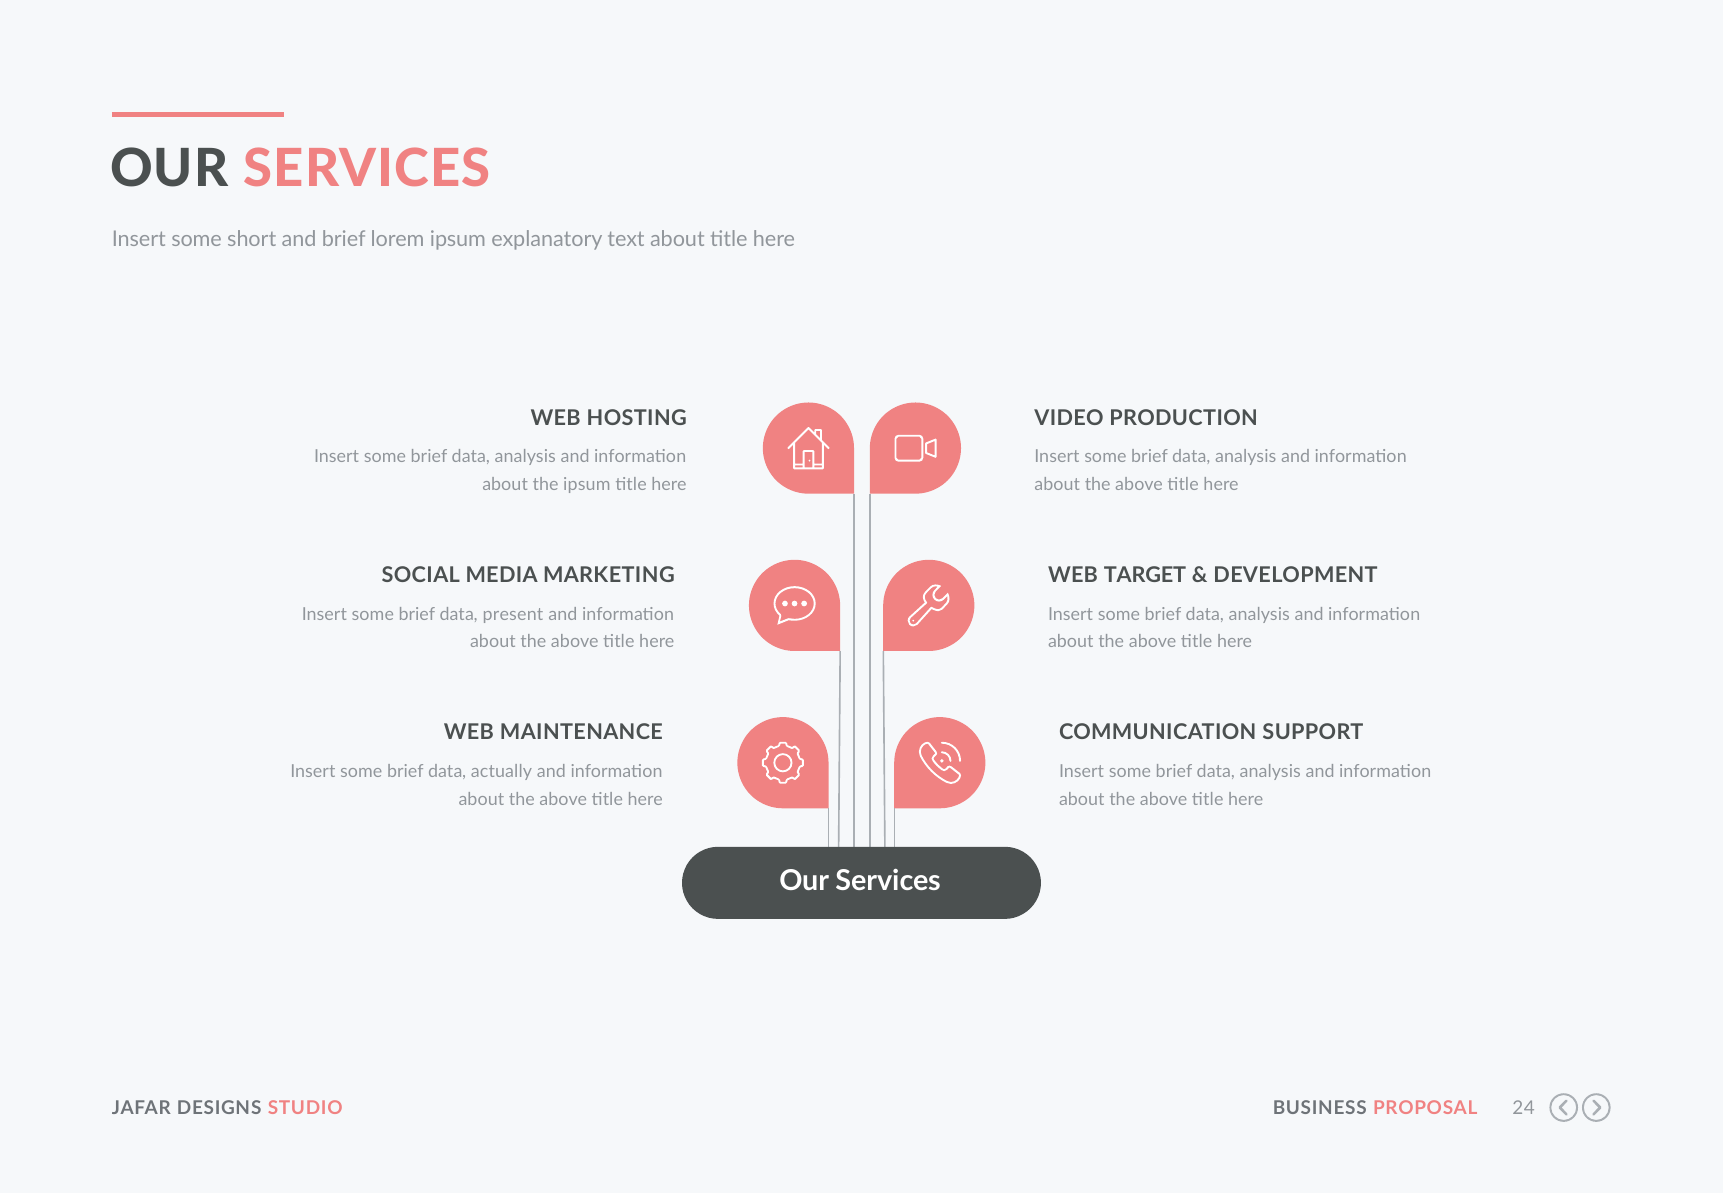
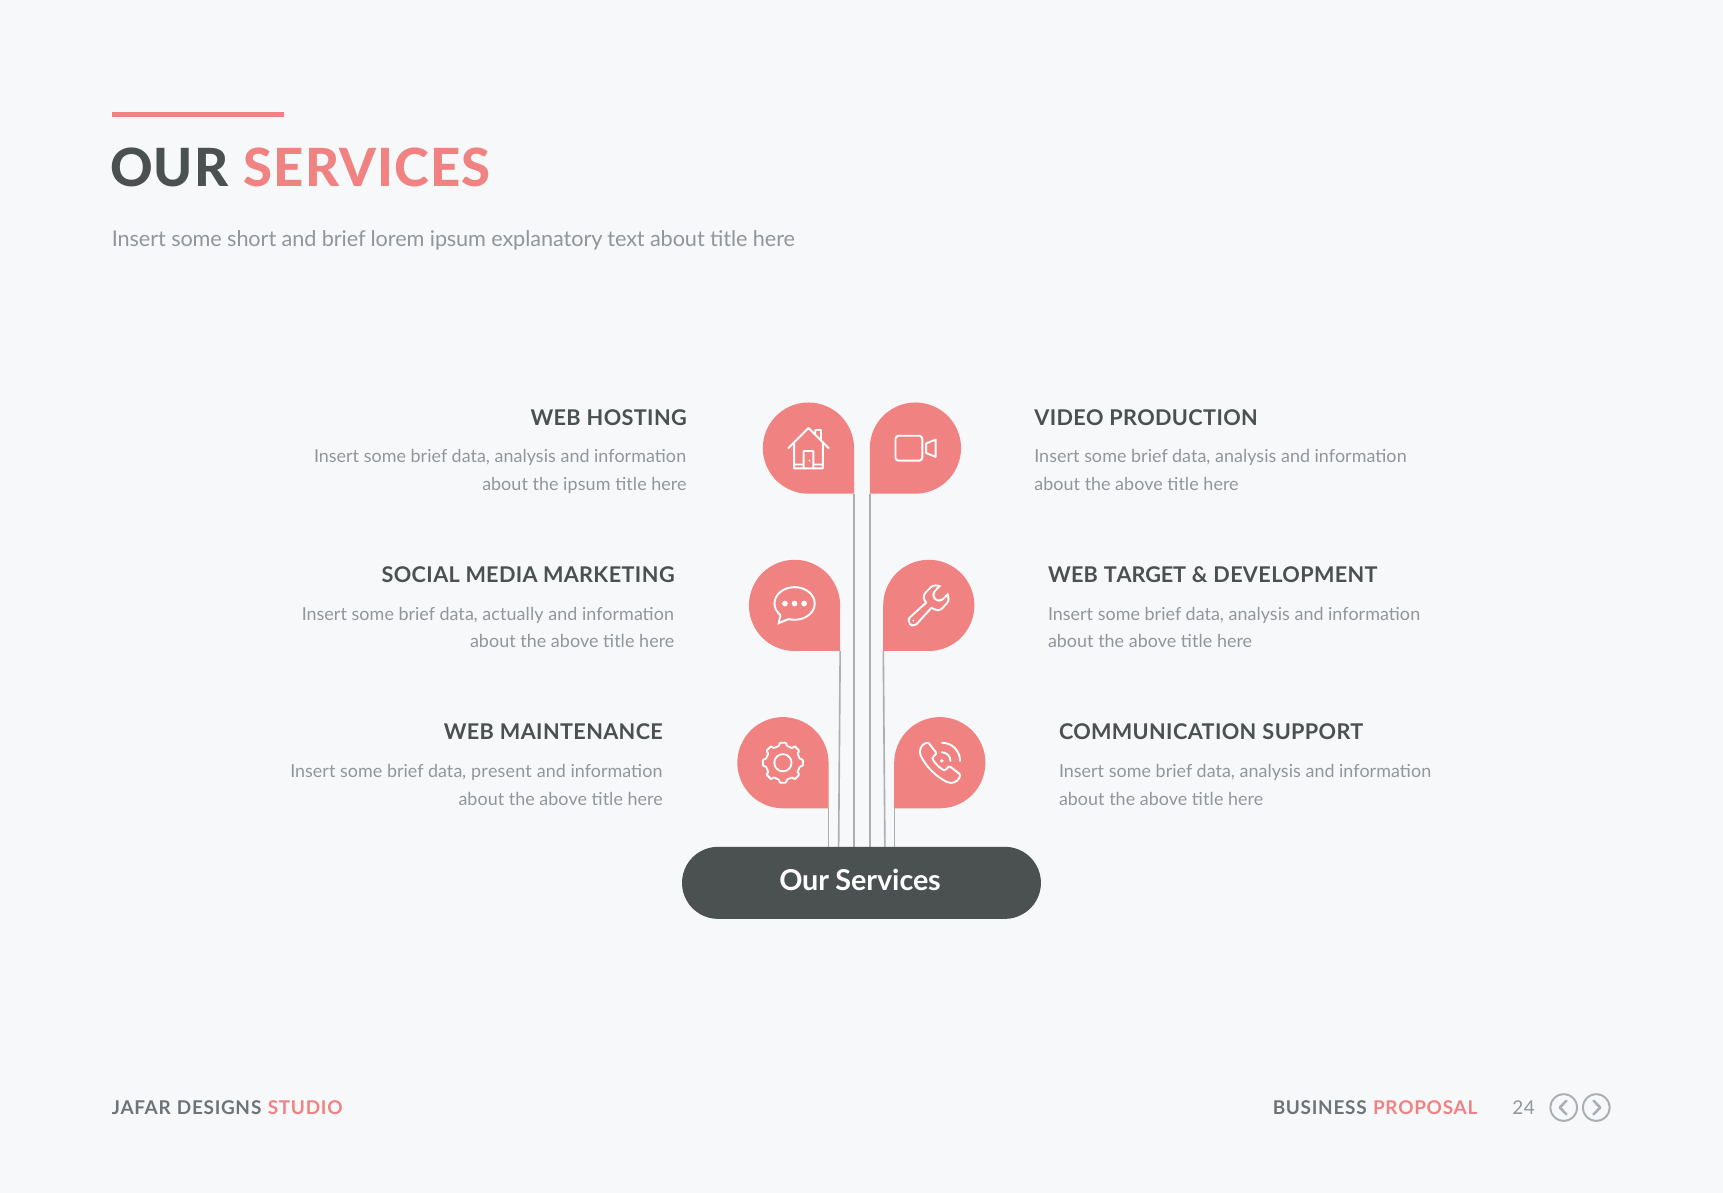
present: present -> actually
actually: actually -> present
